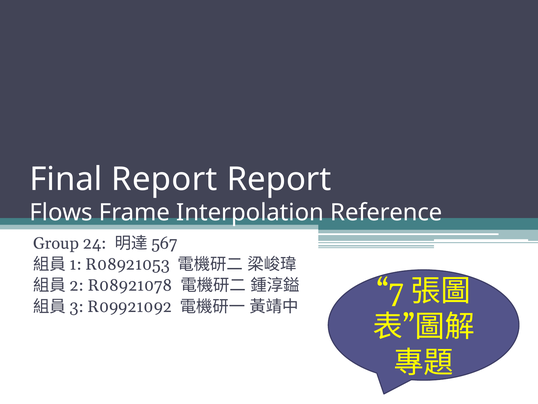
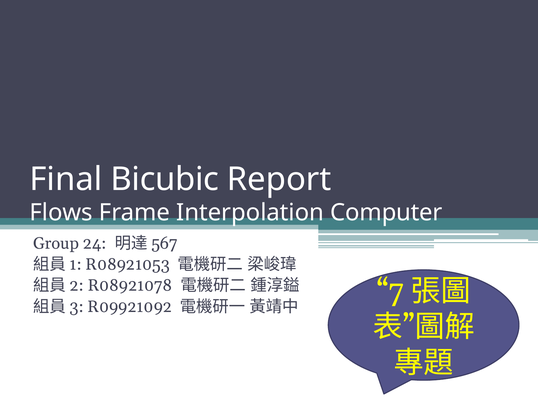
Final Report: Report -> Bicubic
Reference: Reference -> Computer
